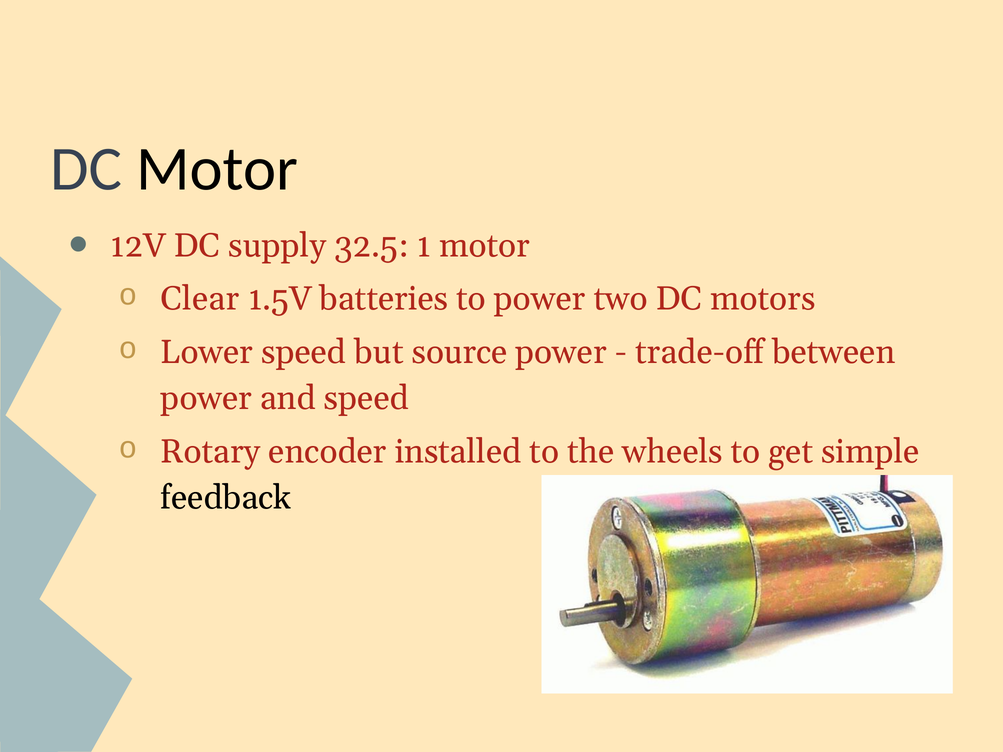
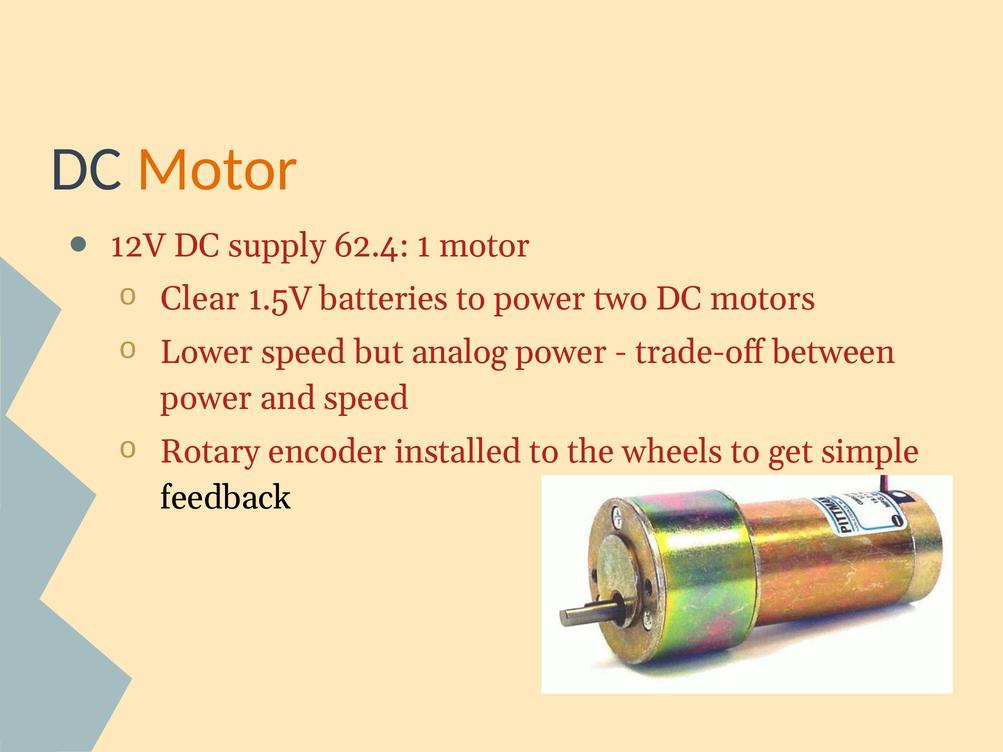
Motor at (217, 169) colour: black -> orange
32.5: 32.5 -> 62.4
source: source -> analog
